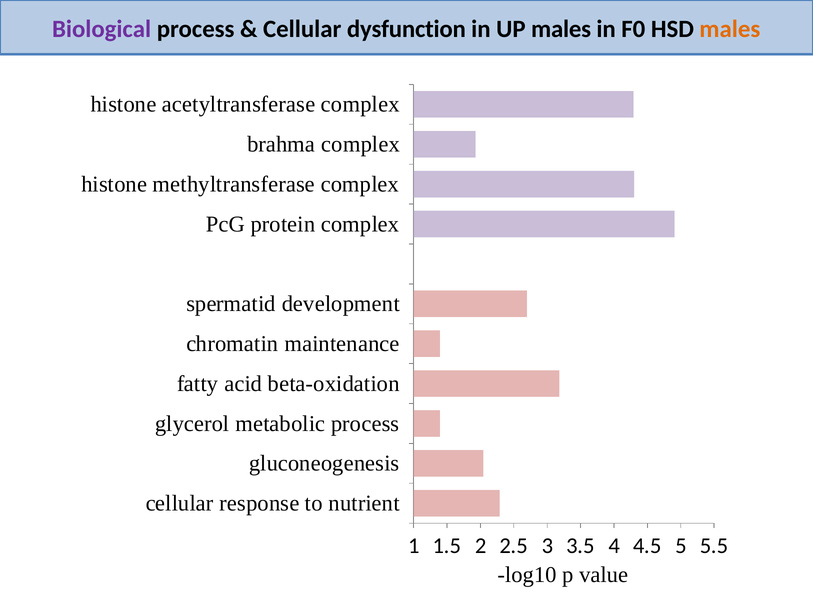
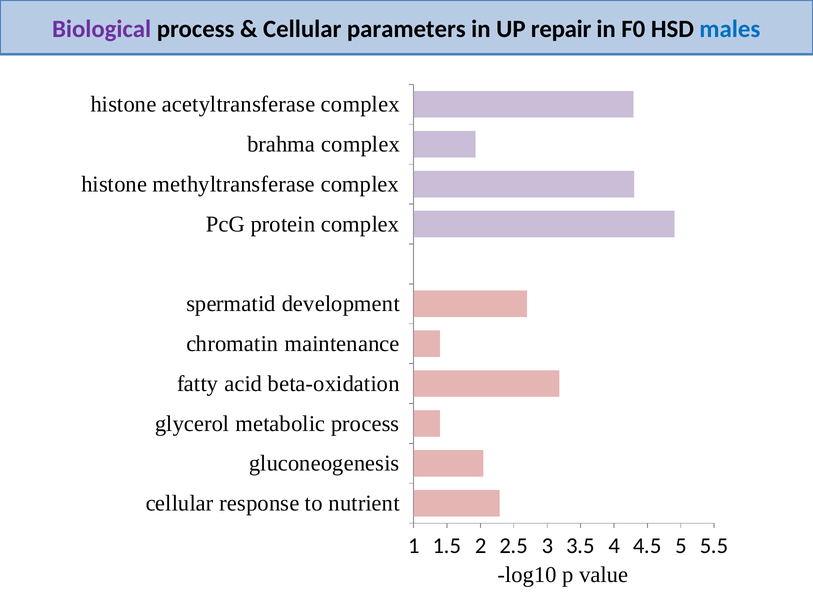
dysfunction: dysfunction -> parameters
UP males: males -> repair
males at (730, 29) colour: orange -> blue
